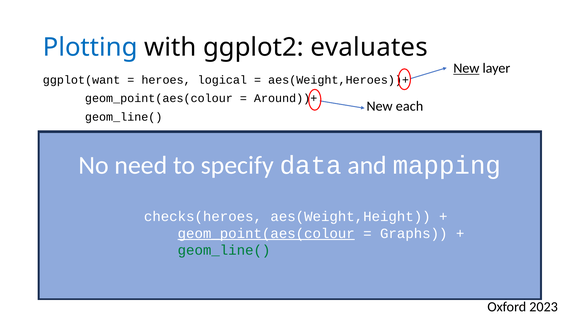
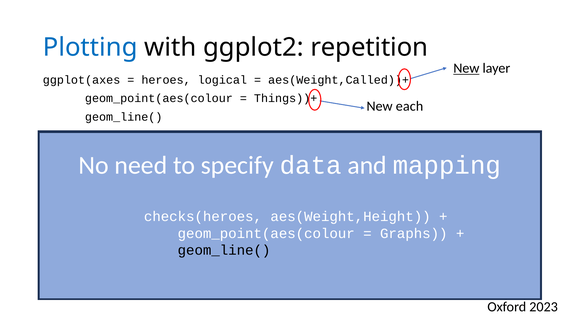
evaluates: evaluates -> repetition
ggplot(want: ggplot(want -> ggplot(axes
aes(Weight,Heroes))+: aes(Weight,Heroes))+ -> aes(Weight,Called))+
Around))+: Around))+ -> Things))+
geom_point(aes(colour at (266, 234) underline: present -> none
geom_line( at (224, 250) colour: green -> black
